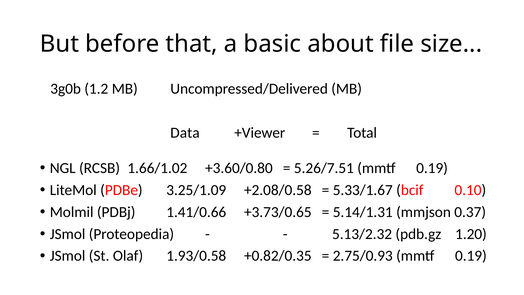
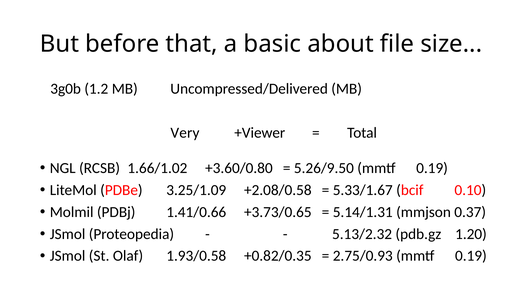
Data: Data -> Very
5.26/7.51: 5.26/7.51 -> 5.26/9.50
